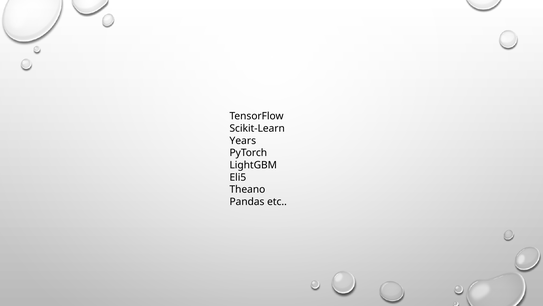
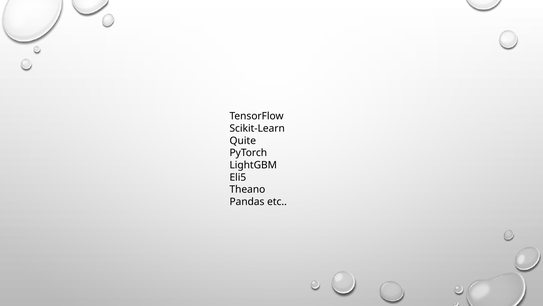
Years: Years -> Quite
